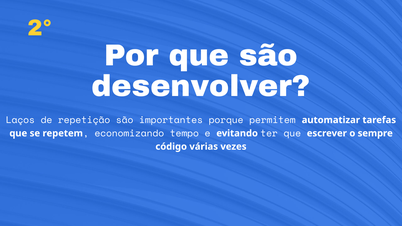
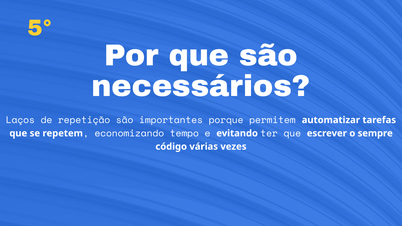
2°: 2° -> 5°
desenvolver: desenvolver -> necessários
